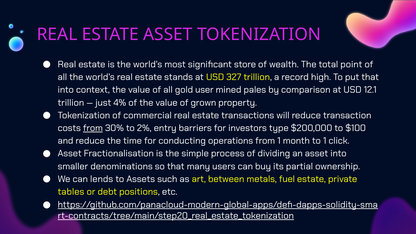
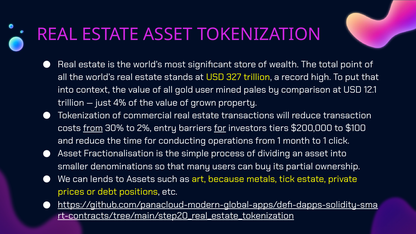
for at (220, 128) underline: none -> present
type: type -> tiers
between: between -> because
fuel: fuel -> tick
tables: tables -> prices
